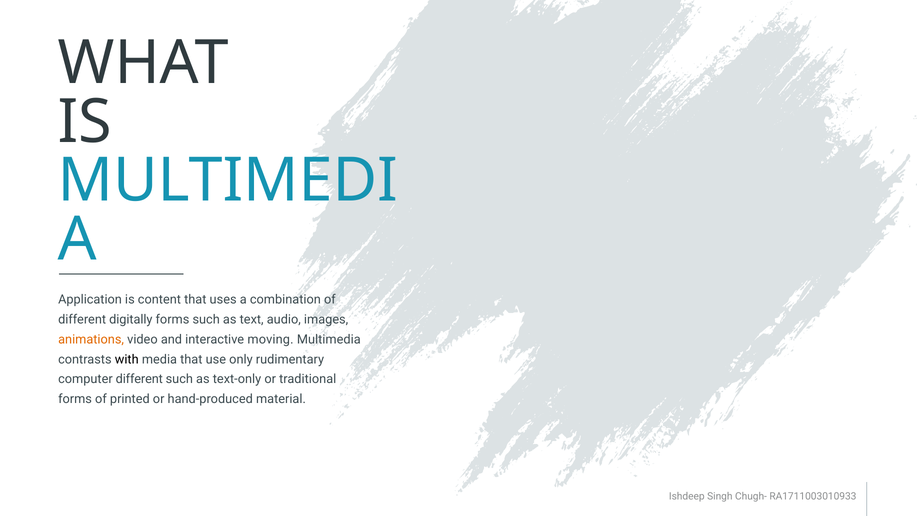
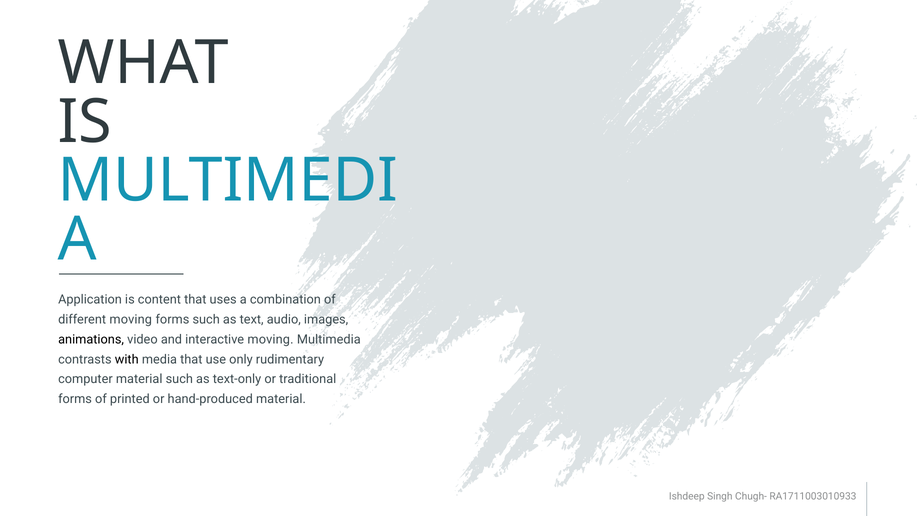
different digitally: digitally -> moving
animations colour: orange -> black
computer different: different -> material
